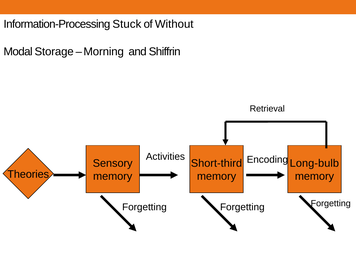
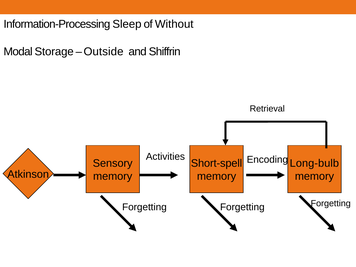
Stuck: Stuck -> Sleep
Morning: Morning -> Outside
Short-third: Short-third -> Short-spell
Theories: Theories -> Atkinson
